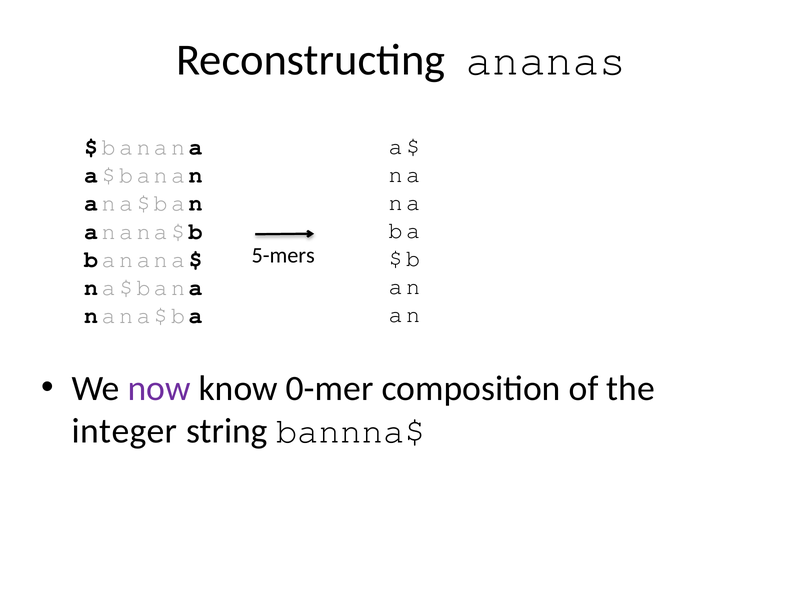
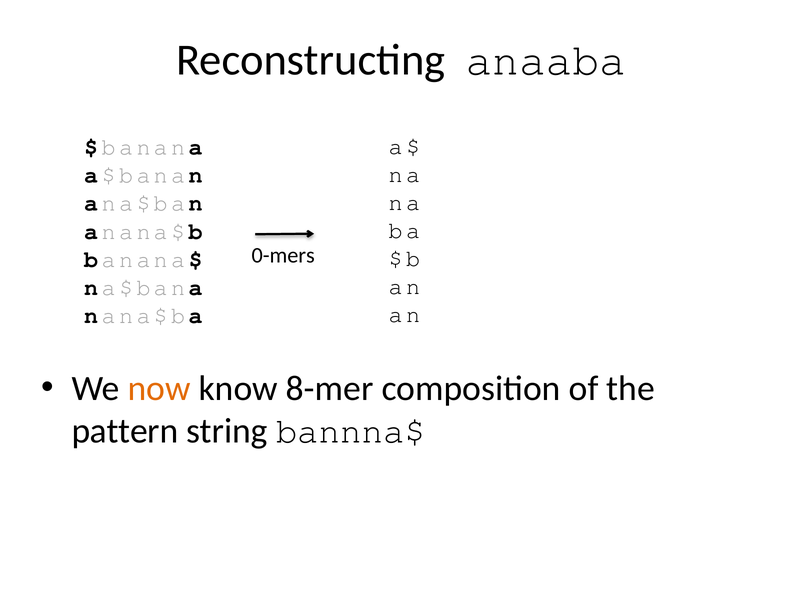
ananas: ananas -> anaaba
5-mers: 5-mers -> 0-mers
now colour: purple -> orange
0-mer: 0-mer -> 8-mer
integer: integer -> pattern
